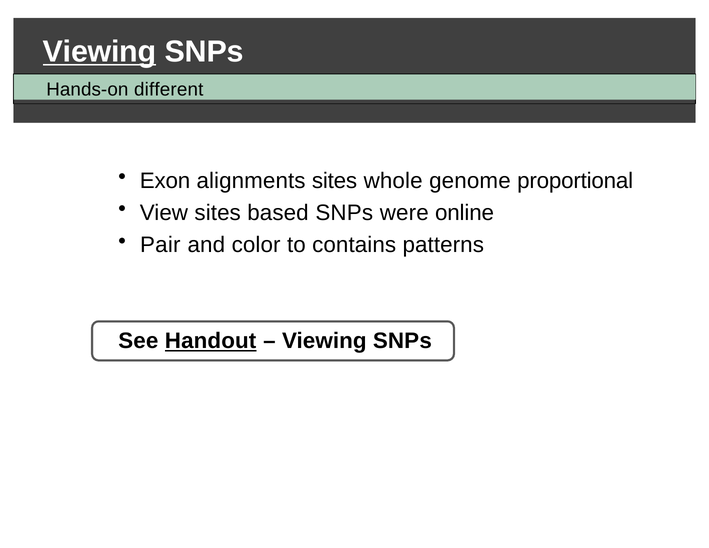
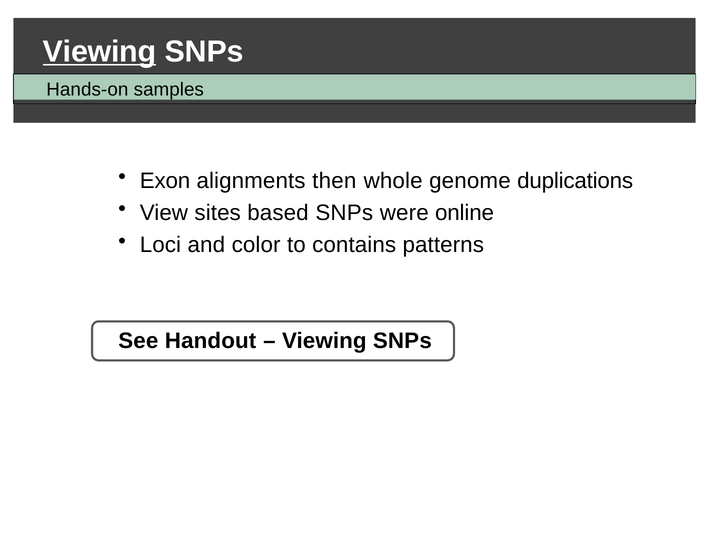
different: different -> samples
alignments sites: sites -> then
proportional: proportional -> duplications
Pair: Pair -> Loci
Handout underline: present -> none
